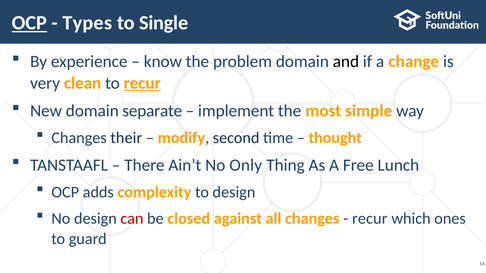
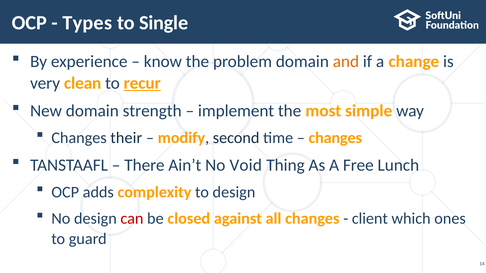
OCP at (29, 23) underline: present -> none
and colour: black -> orange
separate: separate -> strength
thought at (335, 138): thought -> changes
Only: Only -> Void
recur at (370, 219): recur -> client
